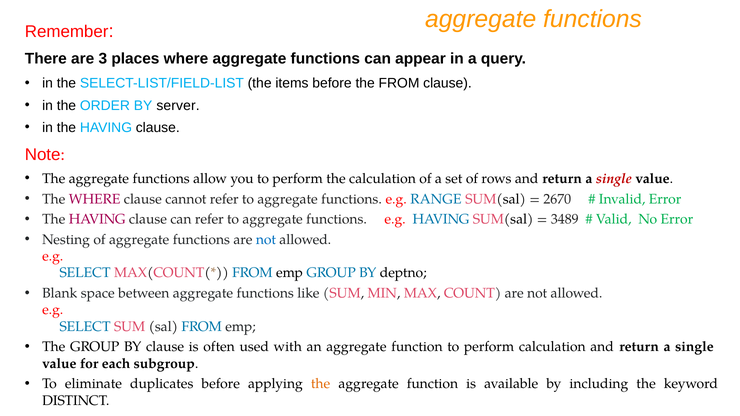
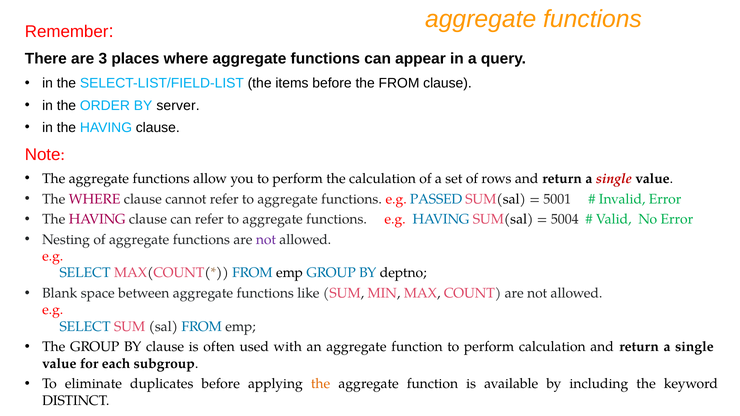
RANGE: RANGE -> PASSED
2670: 2670 -> 5001
3489: 3489 -> 5004
not at (266, 240) colour: blue -> purple
